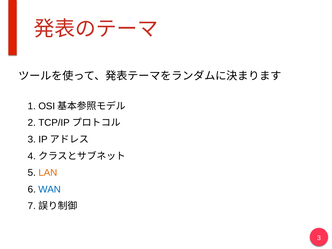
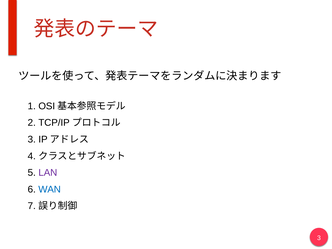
LAN colour: orange -> purple
